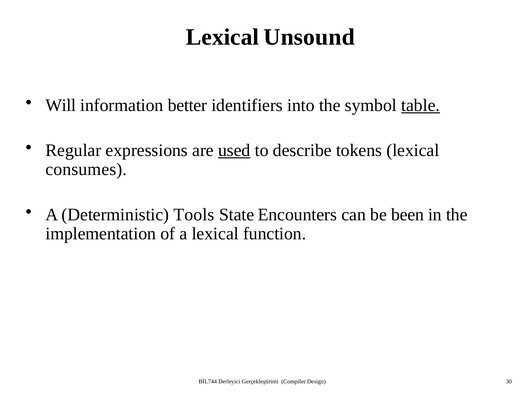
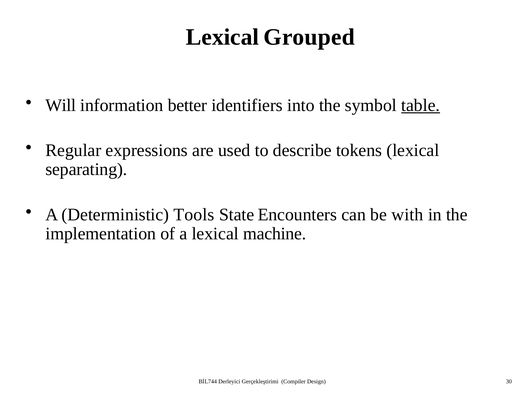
Unsound: Unsound -> Grouped
used underline: present -> none
consumes: consumes -> separating
been: been -> with
function: function -> machine
